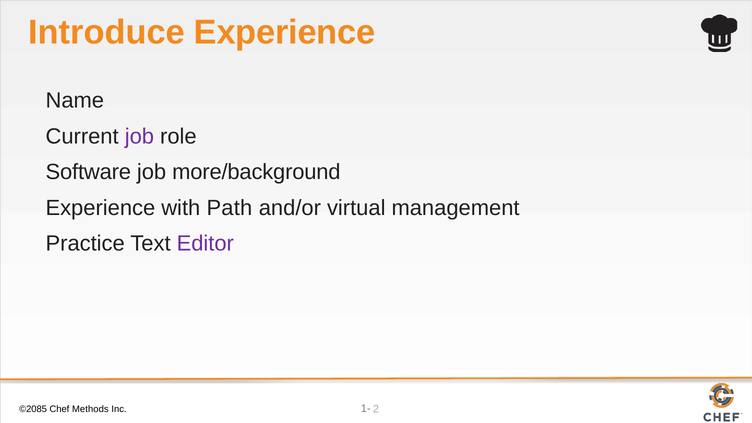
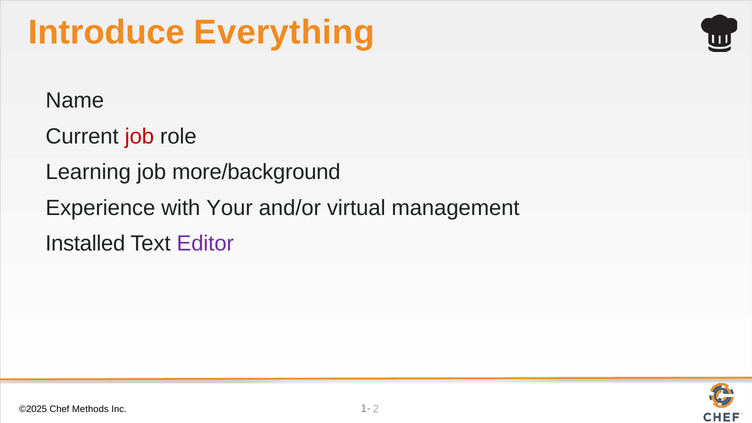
Introduce Experience: Experience -> Everything
job at (139, 136) colour: purple -> red
Software: Software -> Learning
Path: Path -> Your
Practice: Practice -> Installed
©2085: ©2085 -> ©2025
